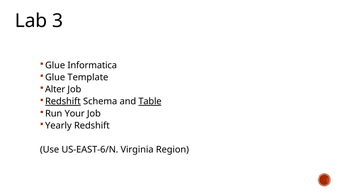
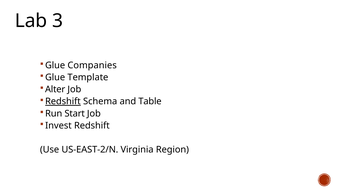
Informatica: Informatica -> Companies
Table underline: present -> none
Your: Your -> Start
Yearly: Yearly -> Invest
US-EAST-6/N: US-EAST-6/N -> US-EAST-2/N
